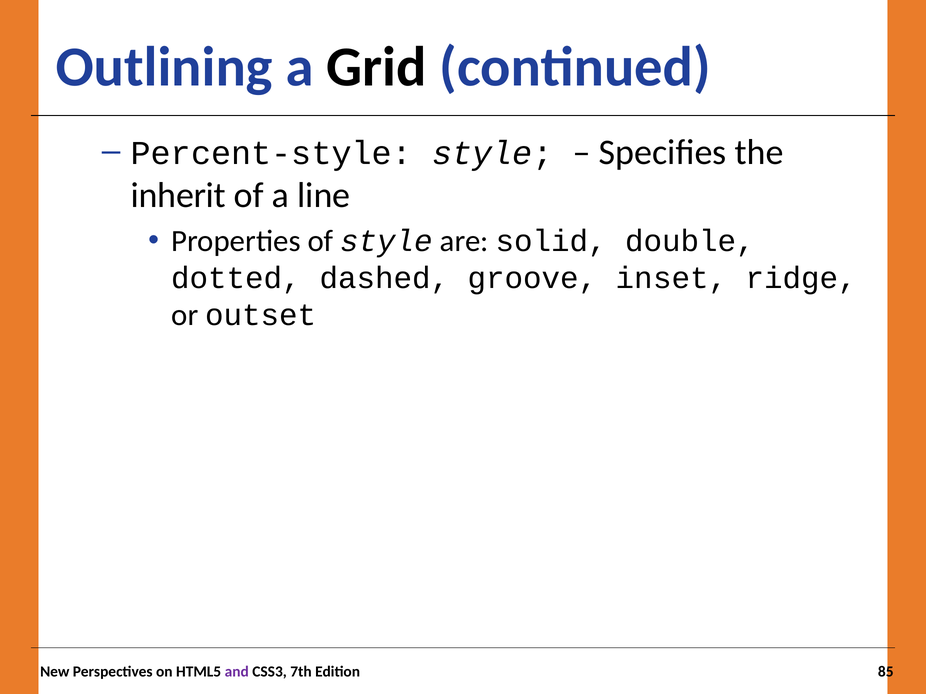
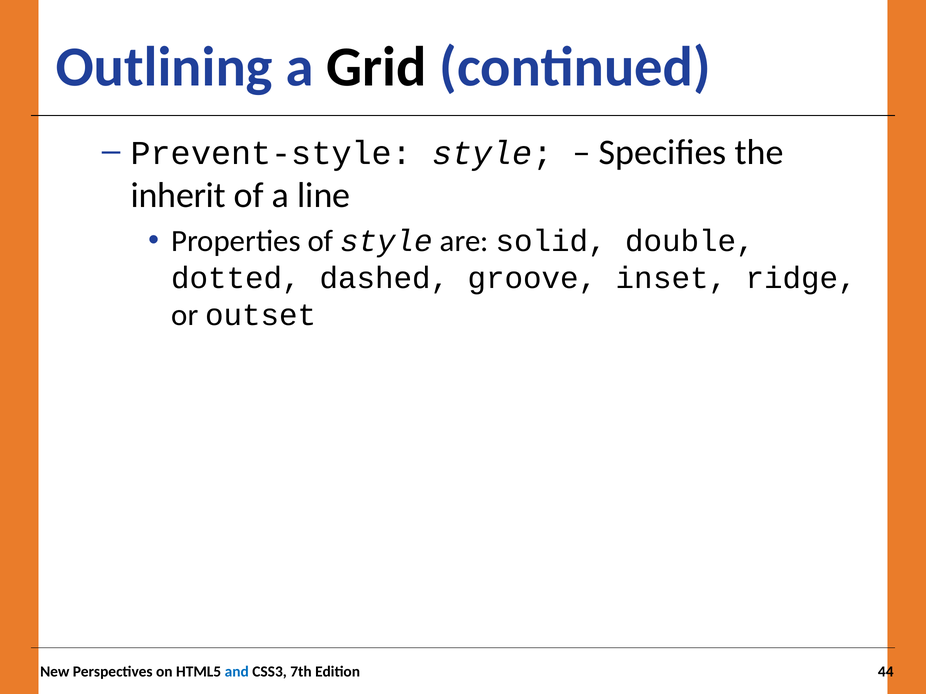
Percent-style: Percent-style -> Prevent-style
and colour: purple -> blue
85: 85 -> 44
